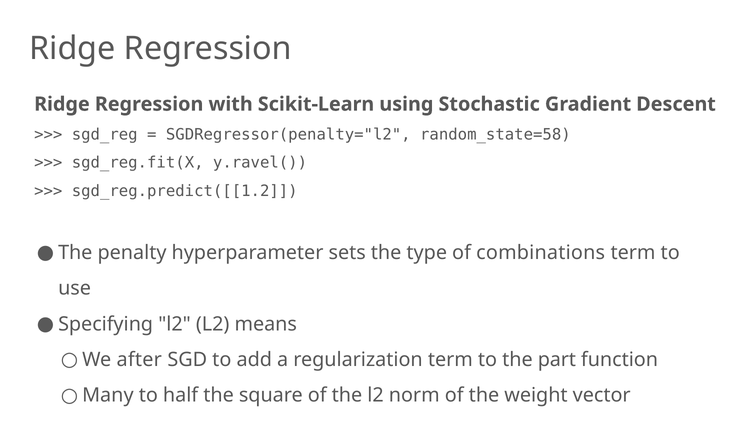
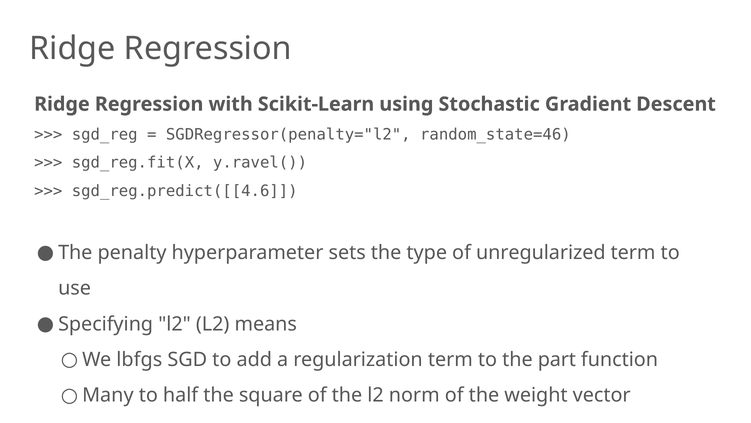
random_state=58: random_state=58 -> random_state=46
sgd_reg.predict([[1.2: sgd_reg.predict([[1.2 -> sgd_reg.predict([[4.6
combinations: combinations -> unregularized
after: after -> lbfgs
